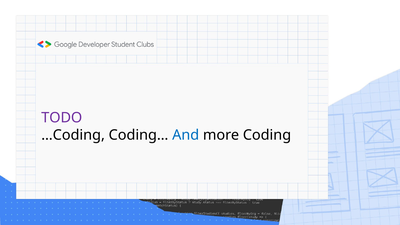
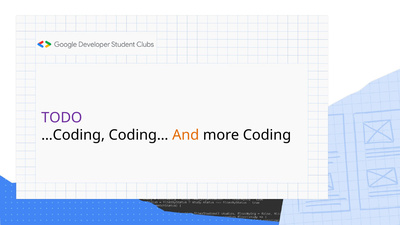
And colour: blue -> orange
